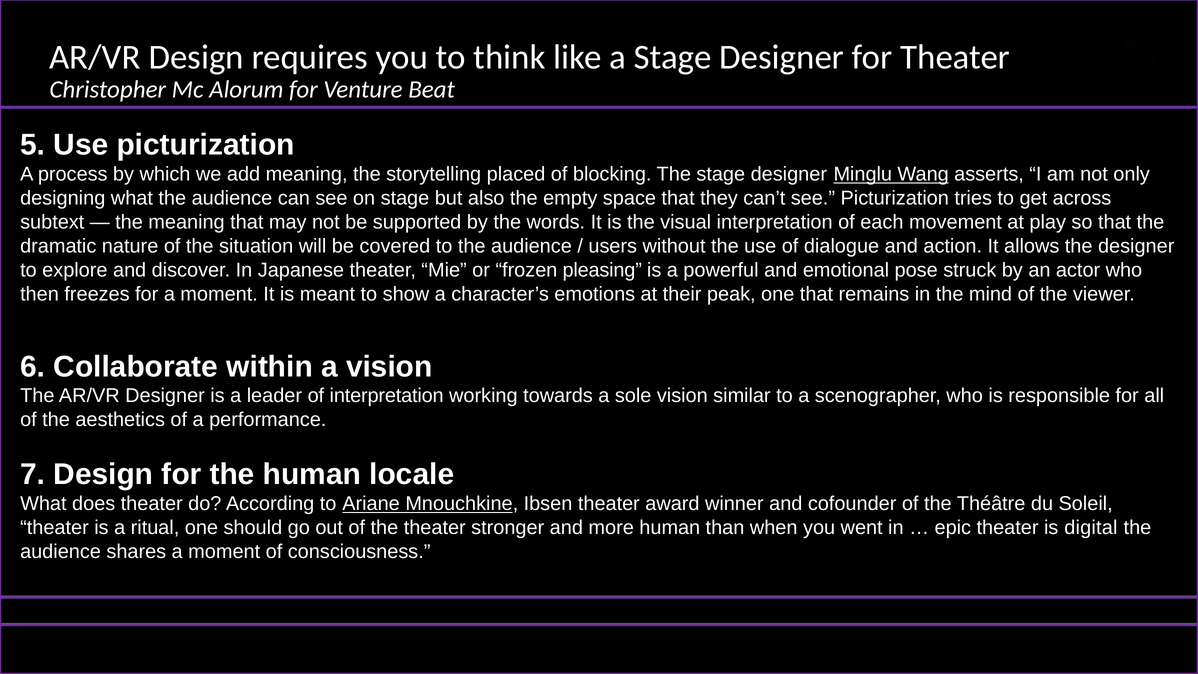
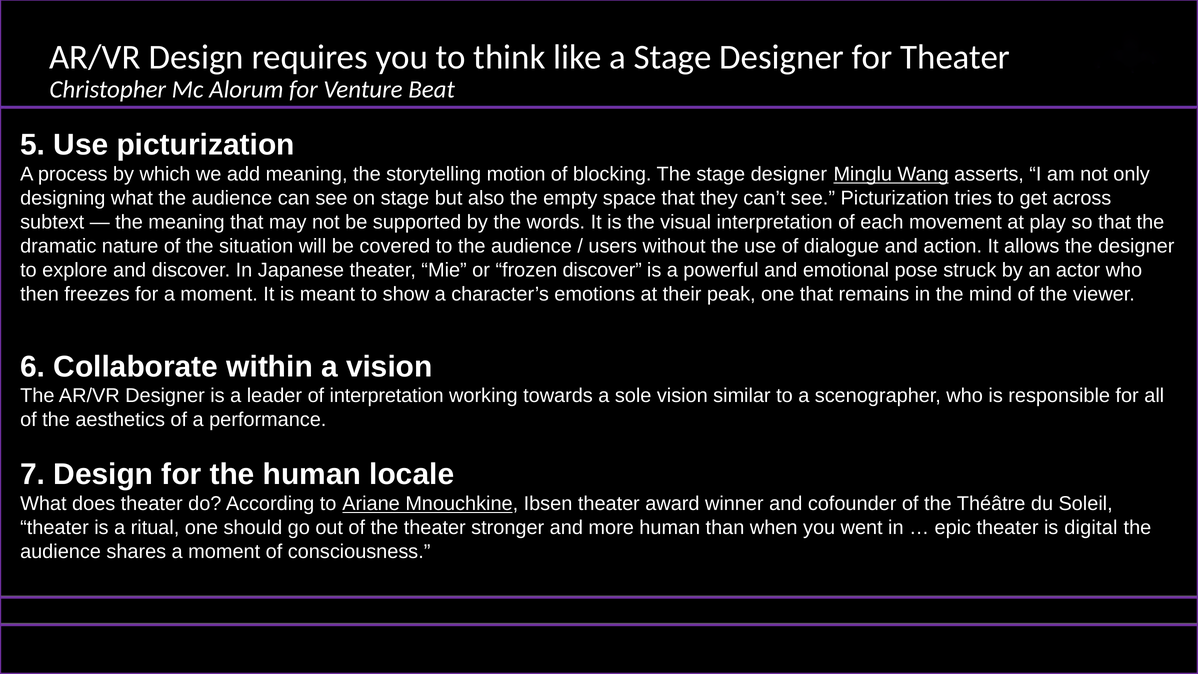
placed: placed -> motion
frozen pleasing: pleasing -> discover
